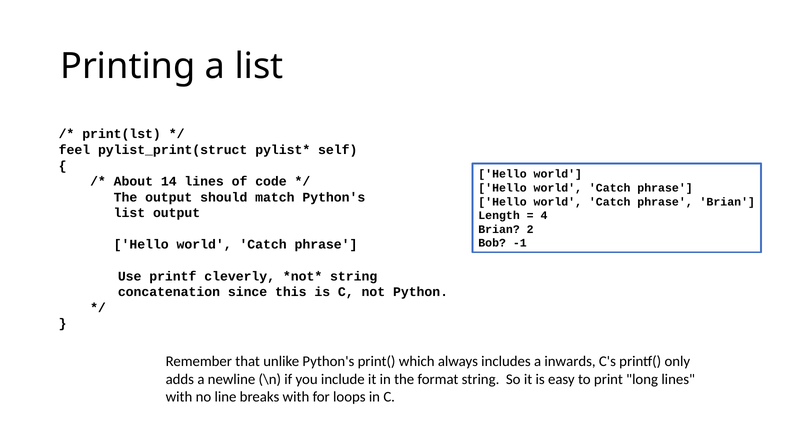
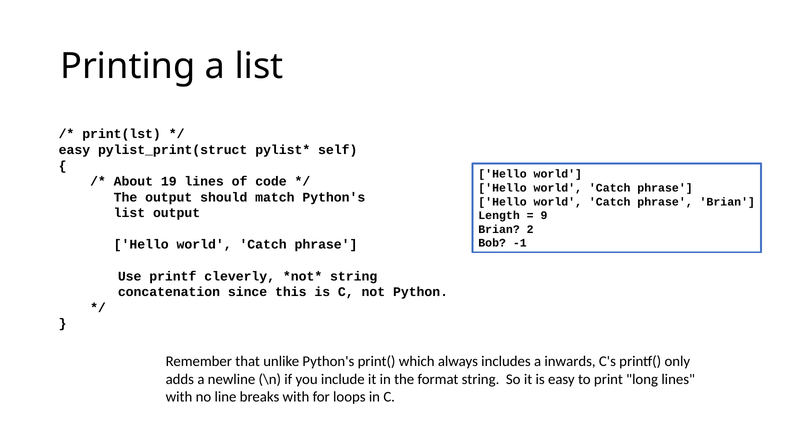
feel at (74, 150): feel -> easy
14: 14 -> 19
4: 4 -> 9
